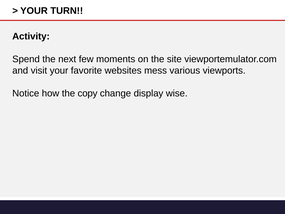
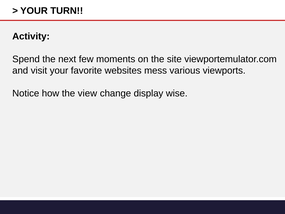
copy: copy -> view
